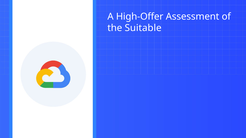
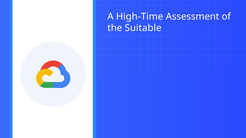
High-Offer: High-Offer -> High-Time
